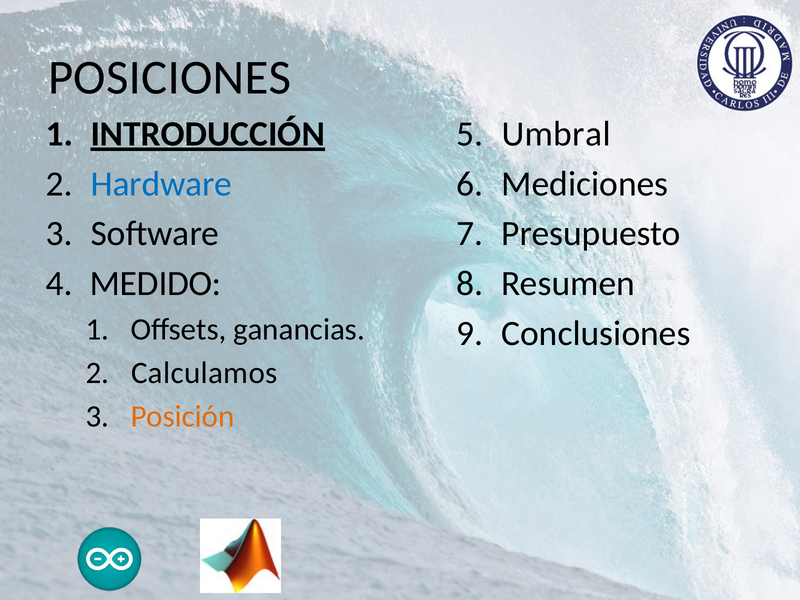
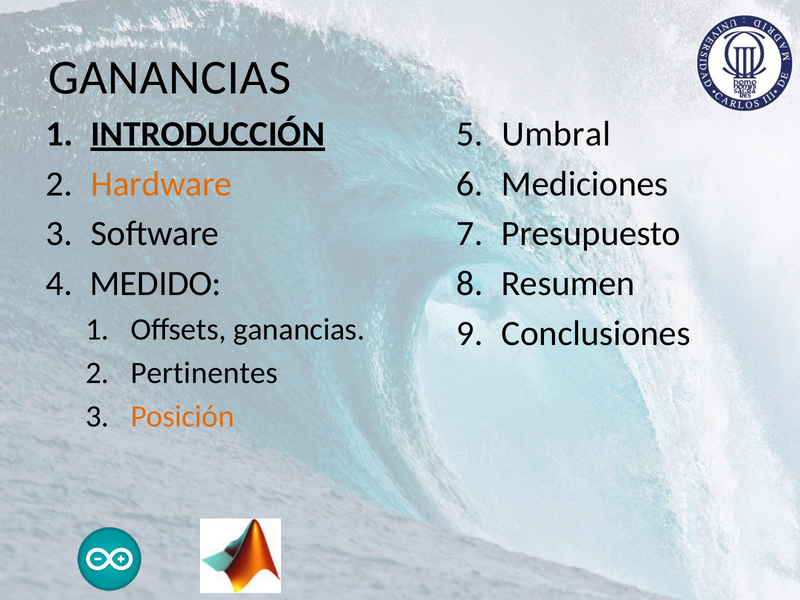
POSICIONES at (170, 77): POSICIONES -> GANANCIAS
Hardware colour: blue -> orange
Calculamos: Calculamos -> Pertinentes
